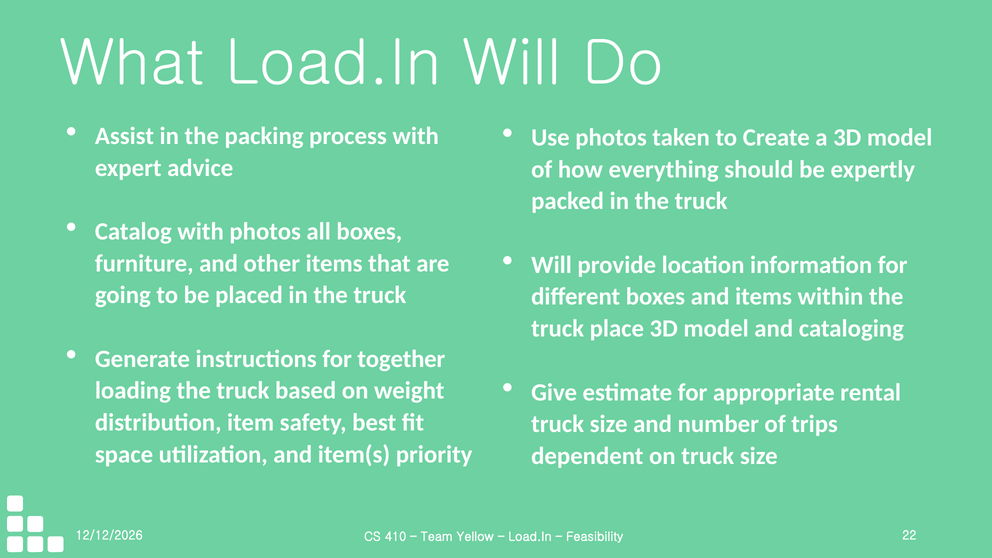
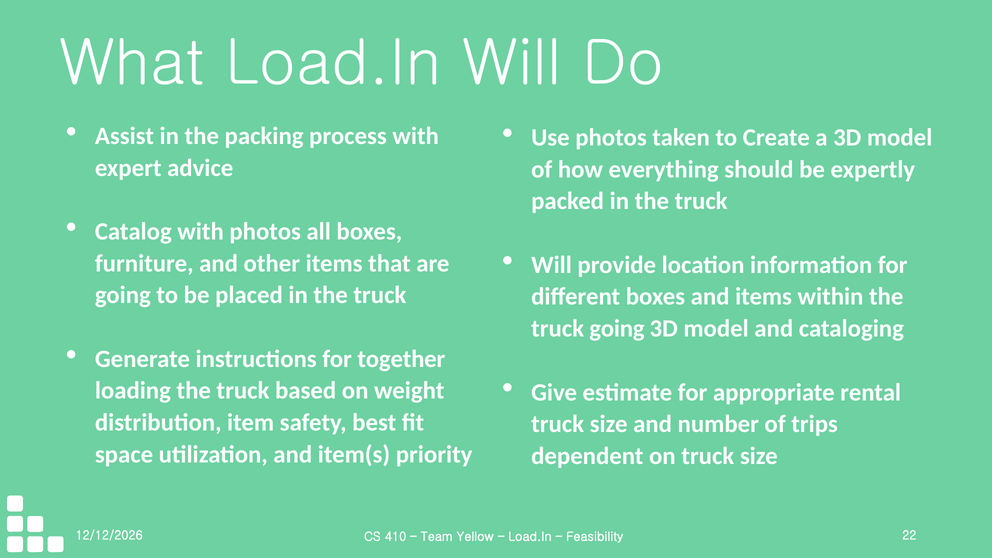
truck place: place -> going
